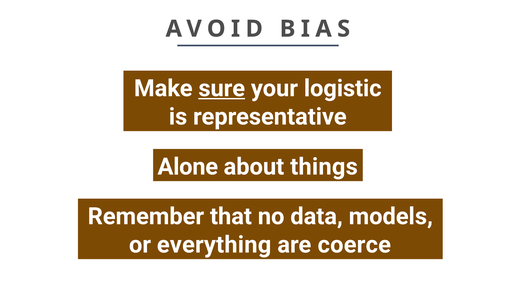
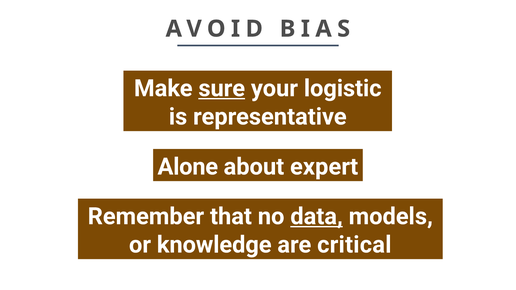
things: things -> expert
data underline: none -> present
everything: everything -> knowledge
coerce: coerce -> critical
